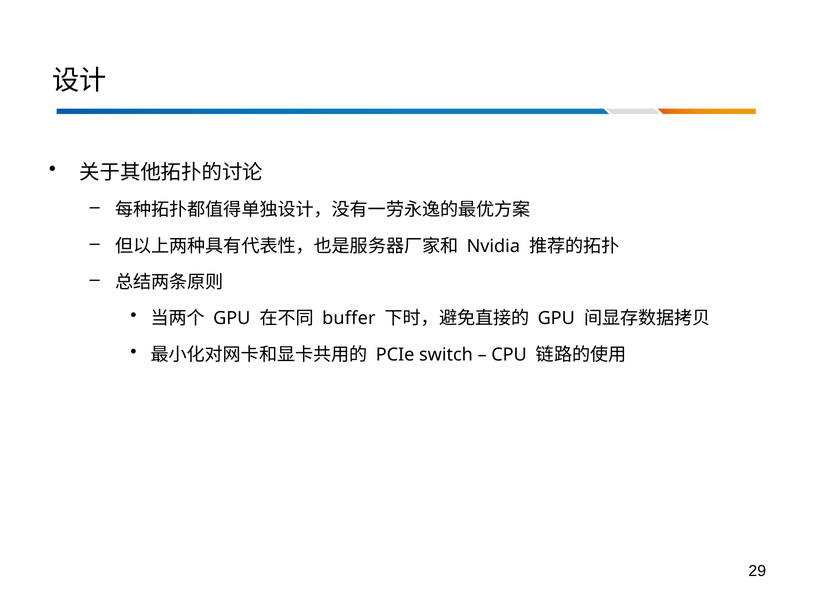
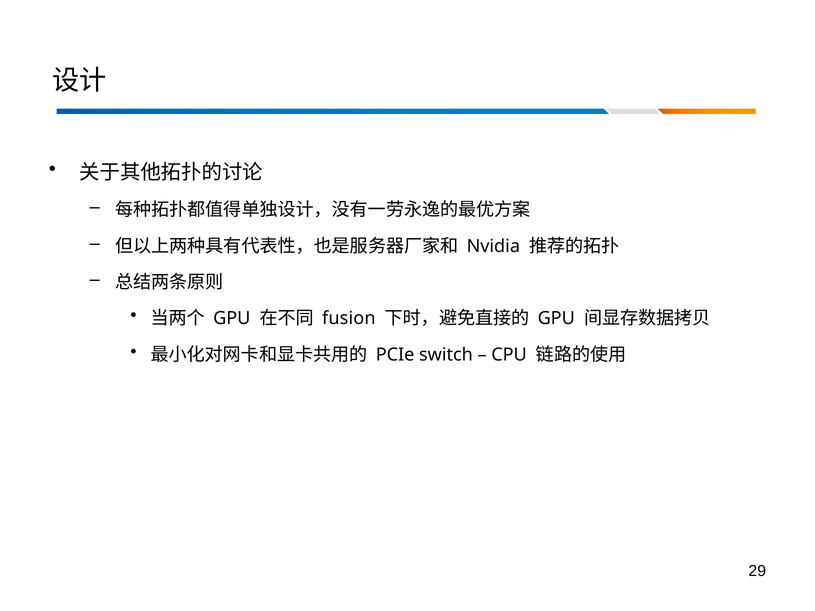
buffer: buffer -> fusion
